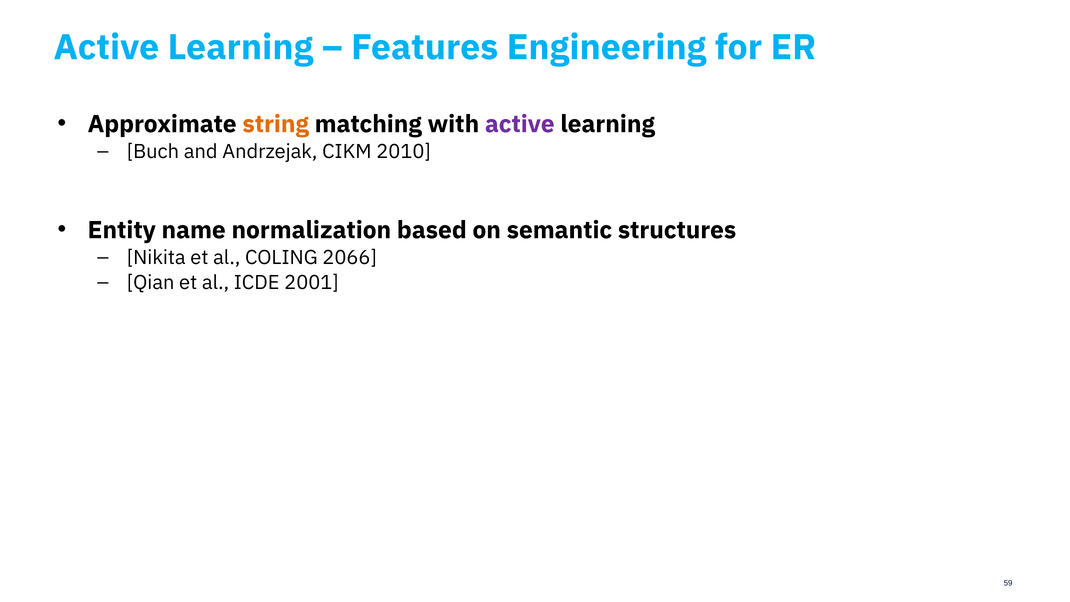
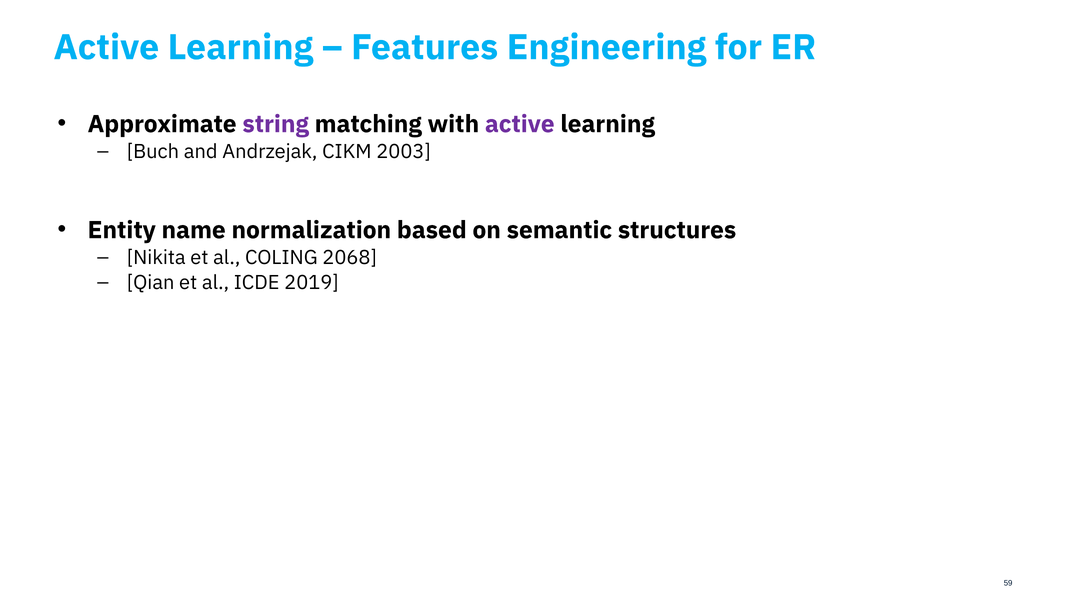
string colour: orange -> purple
2010: 2010 -> 2003
2066: 2066 -> 2068
2001: 2001 -> 2019
